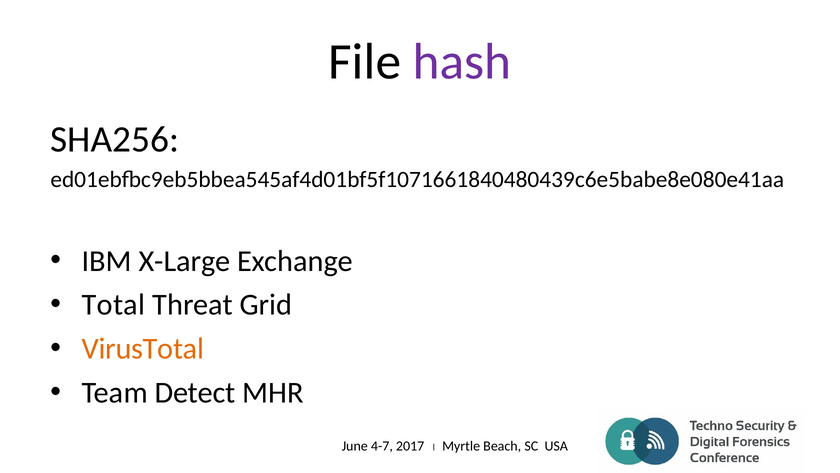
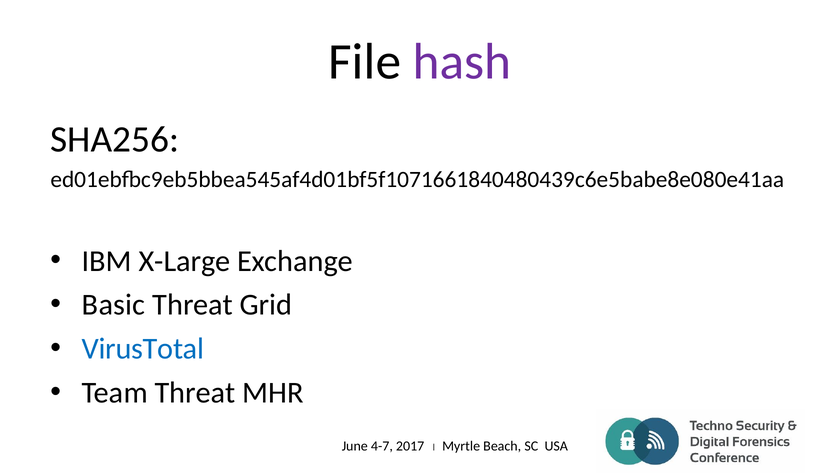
Total: Total -> Basic
VirusTotal colour: orange -> blue
Team Detect: Detect -> Threat
